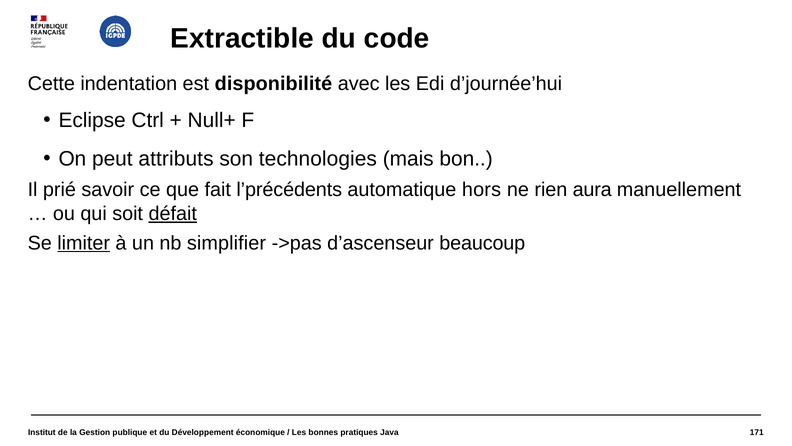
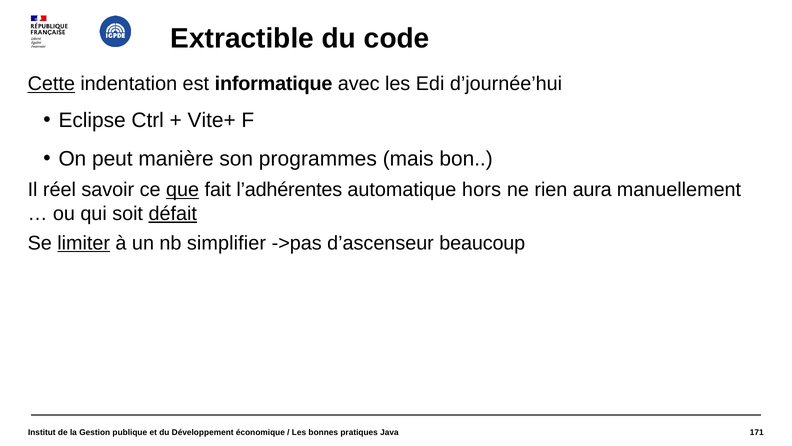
Cette underline: none -> present
disponibilité: disponibilité -> informatique
Null+: Null+ -> Vite+
attributs: attributs -> manière
technologies: technologies -> programmes
prié: prié -> réel
que underline: none -> present
l’précédents: l’précédents -> l’adhérentes
